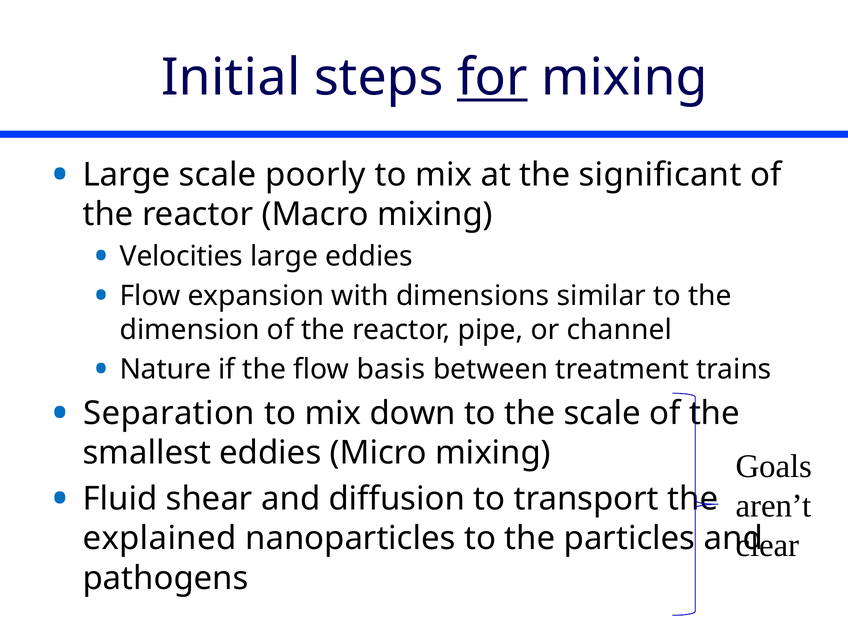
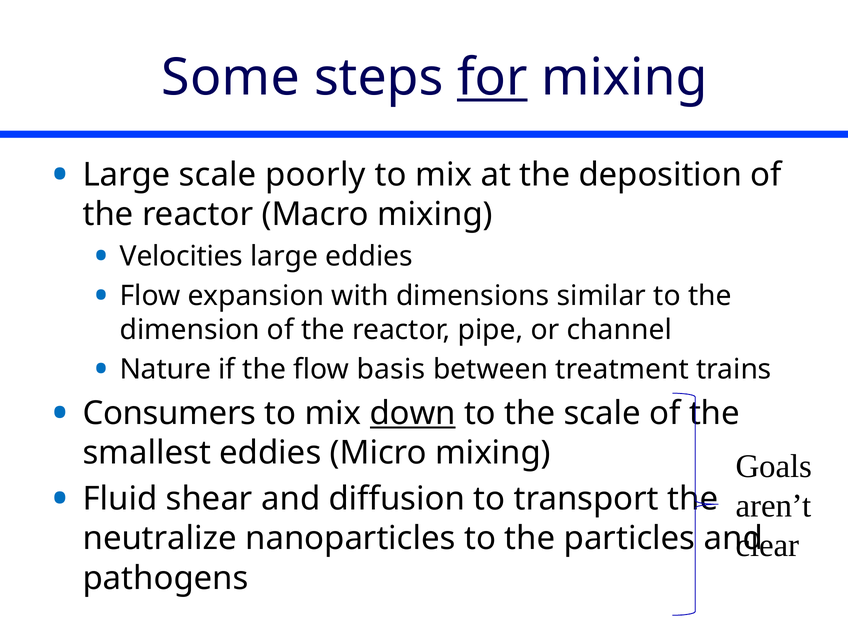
Initial: Initial -> Some
significant: significant -> deposition
Separation: Separation -> Consumers
down underline: none -> present
explained: explained -> neutralize
